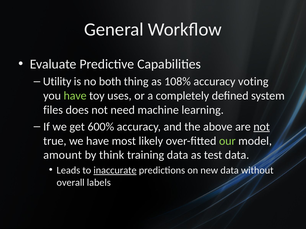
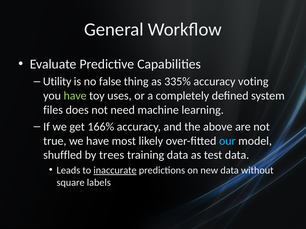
both: both -> false
108%: 108% -> 335%
600%: 600% -> 166%
not at (262, 127) underline: present -> none
our colour: light green -> light blue
amount: amount -> shuffled
think: think -> trees
overall: overall -> square
